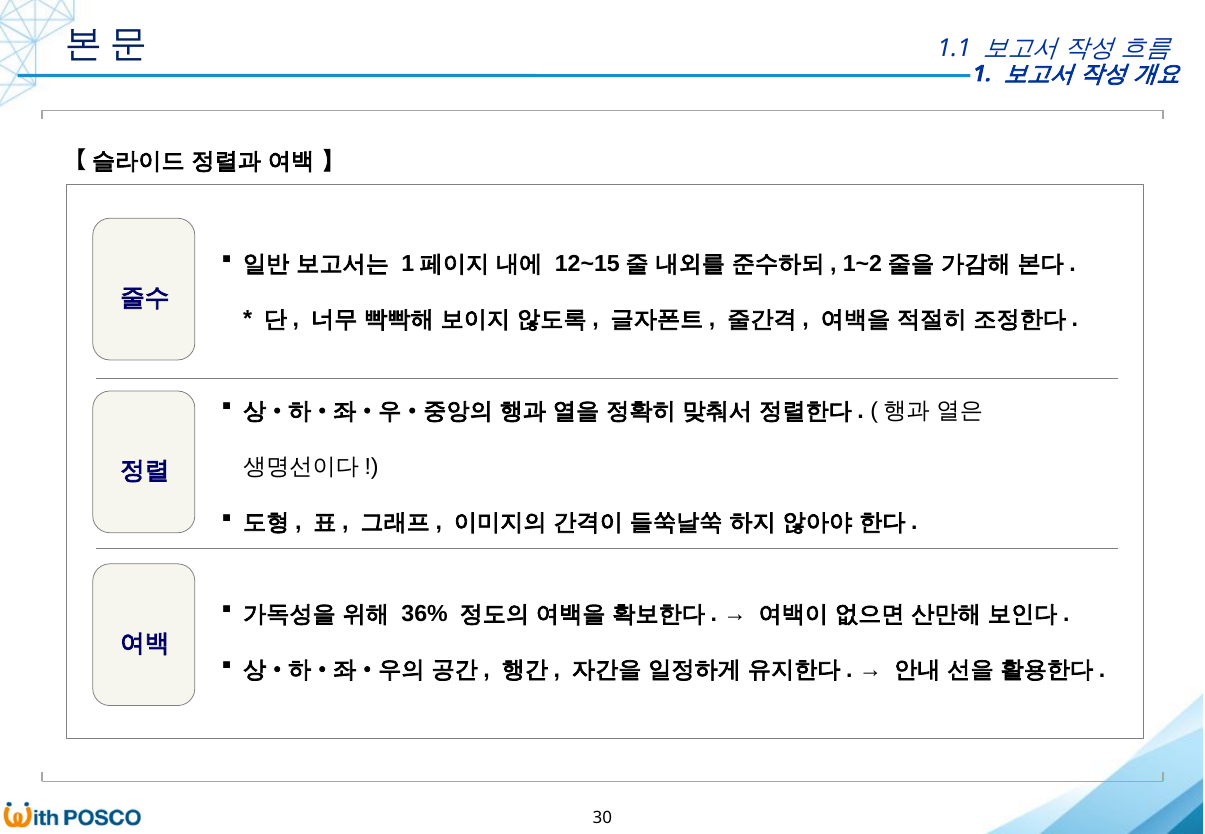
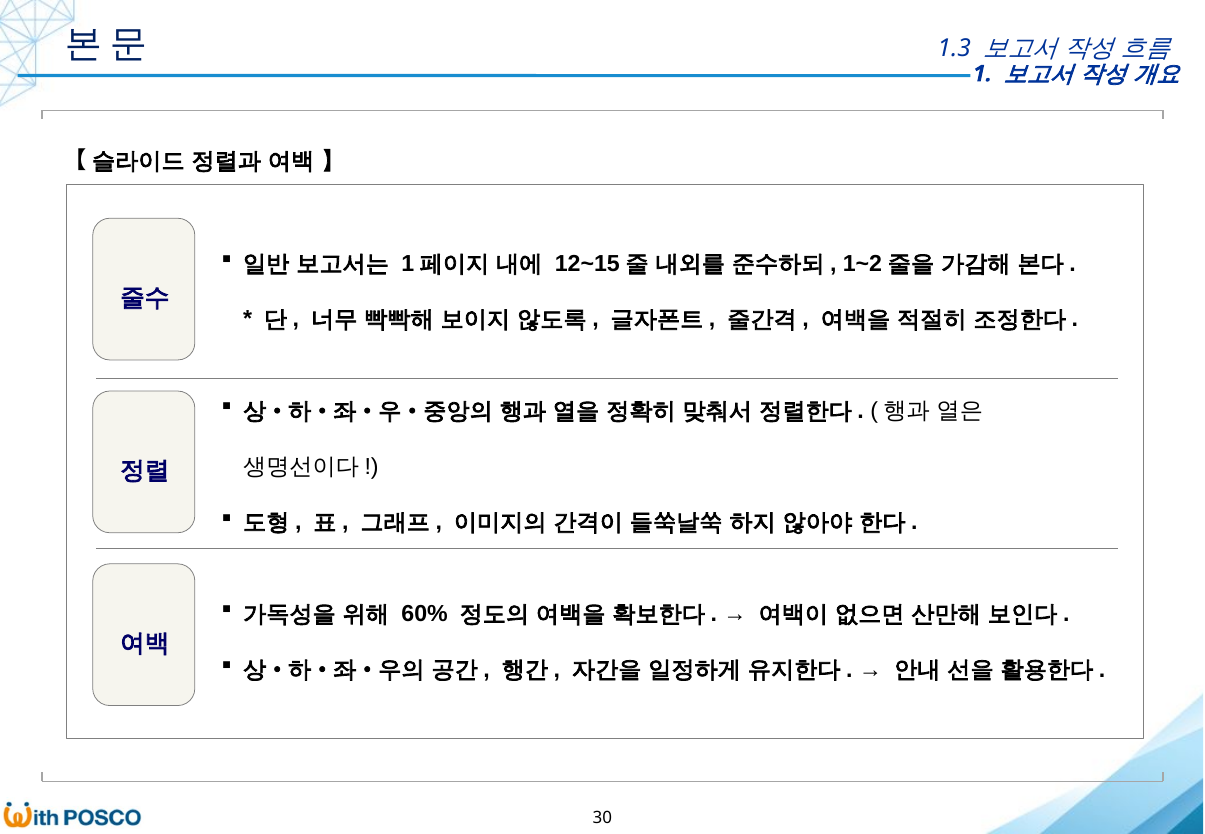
1.1: 1.1 -> 1.3
36%: 36% -> 60%
